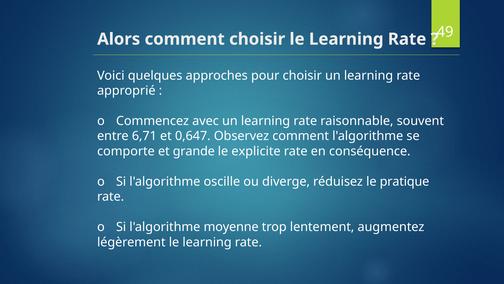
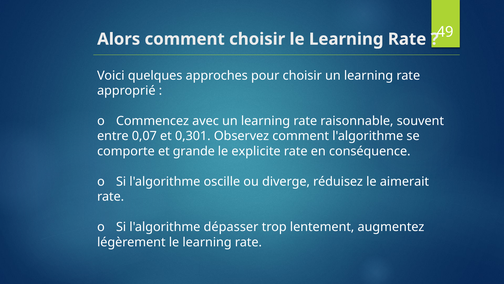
6,71: 6,71 -> 0,07
0,647: 0,647 -> 0,301
pratique: pratique -> aimerait
moyenne: moyenne -> dépasser
